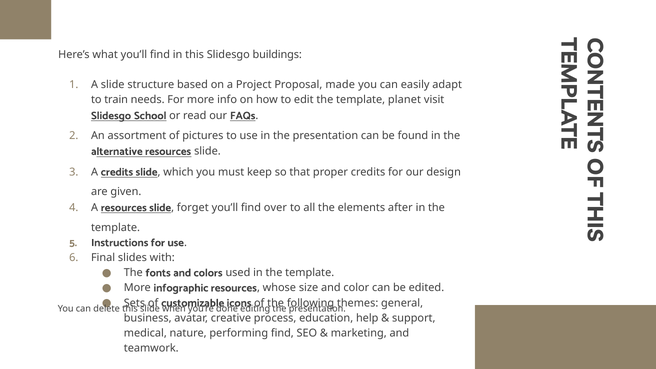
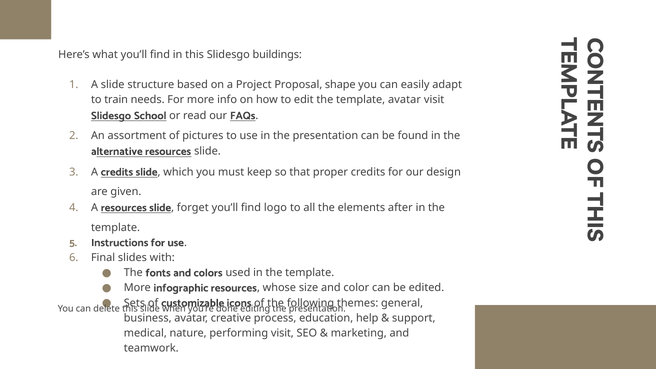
made: made -> shape
template planet: planet -> avatar
over: over -> logo
performing find: find -> visit
